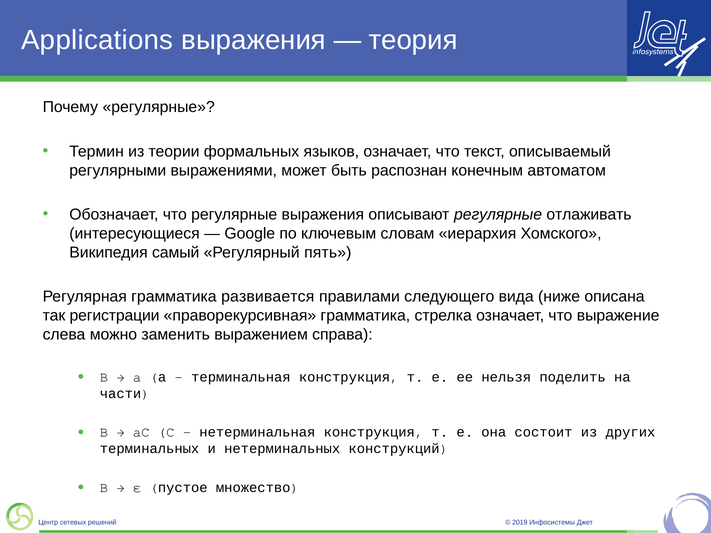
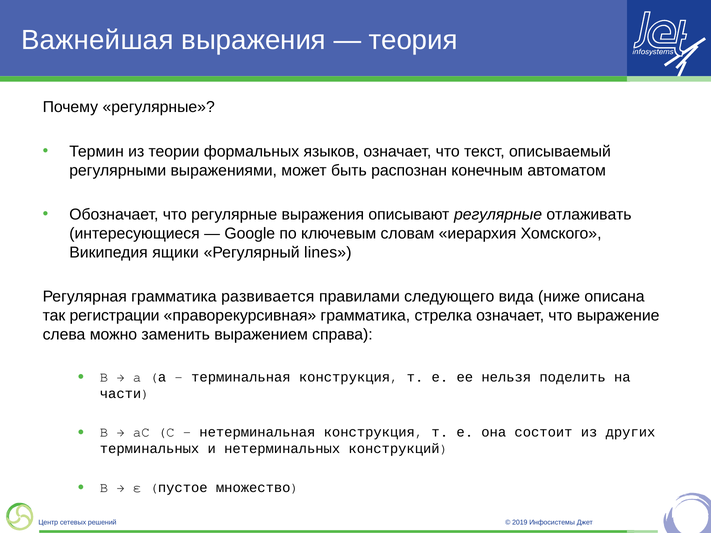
Applications: Applications -> Важнейшая
самый: самый -> ящики
пять: пять -> lines
